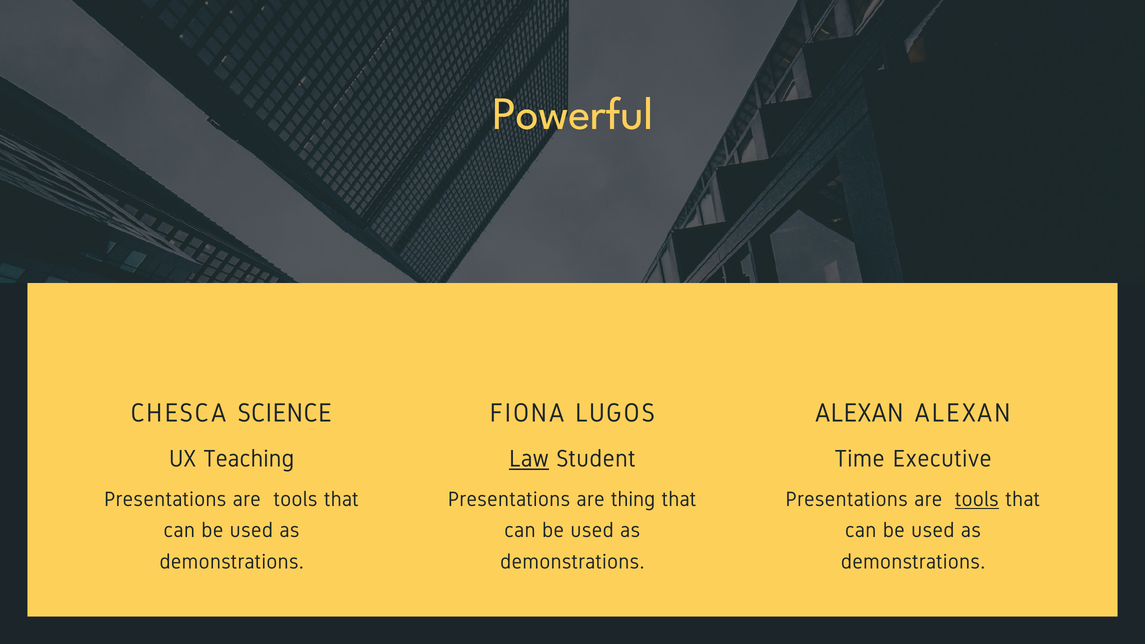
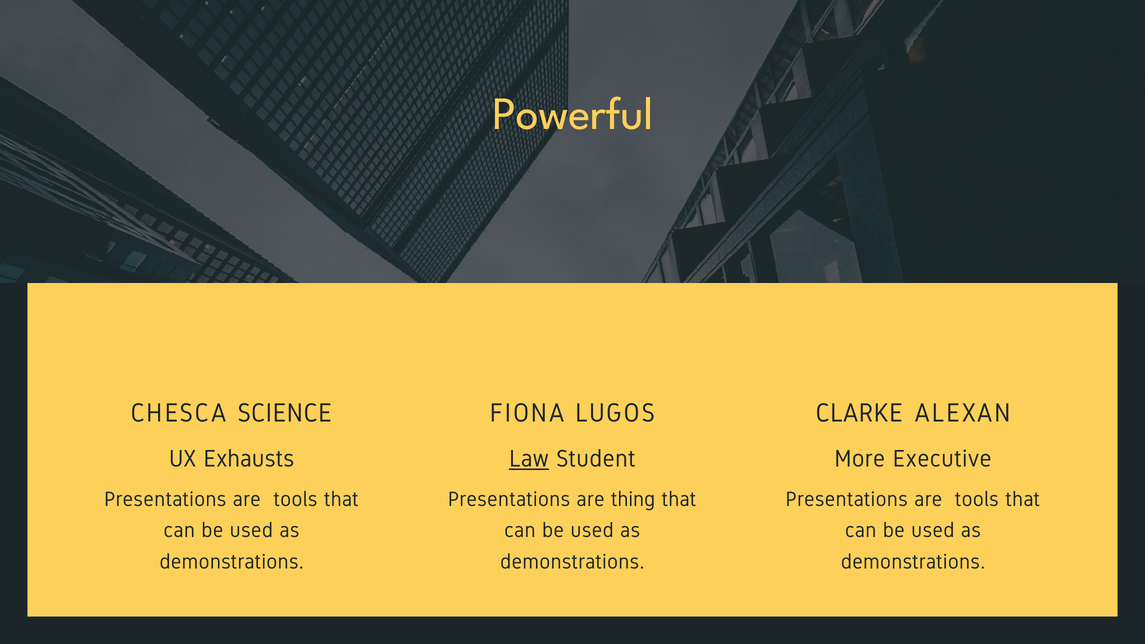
ALEXAN at (859, 413): ALEXAN -> CLARKE
Teaching: Teaching -> Exhausts
Time: Time -> More
tools at (977, 500) underline: present -> none
